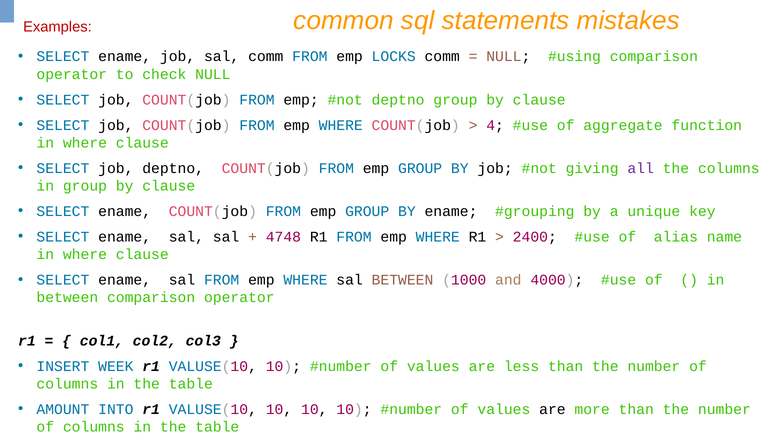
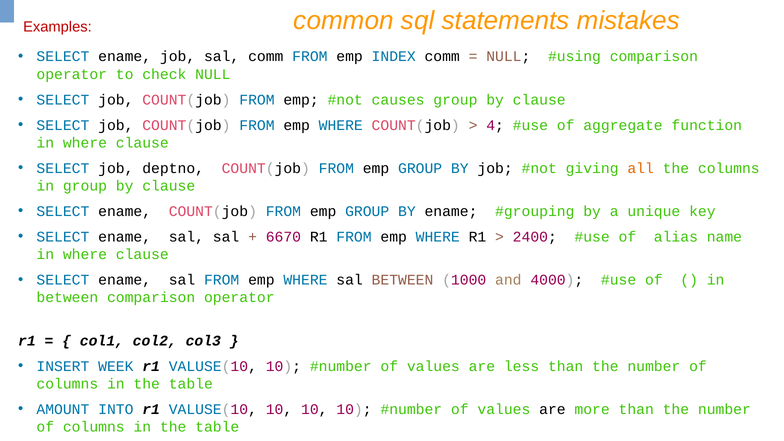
LOCKS: LOCKS -> INDEX
deptno at (398, 100): deptno -> causes
all colour: purple -> orange
4748: 4748 -> 6670
